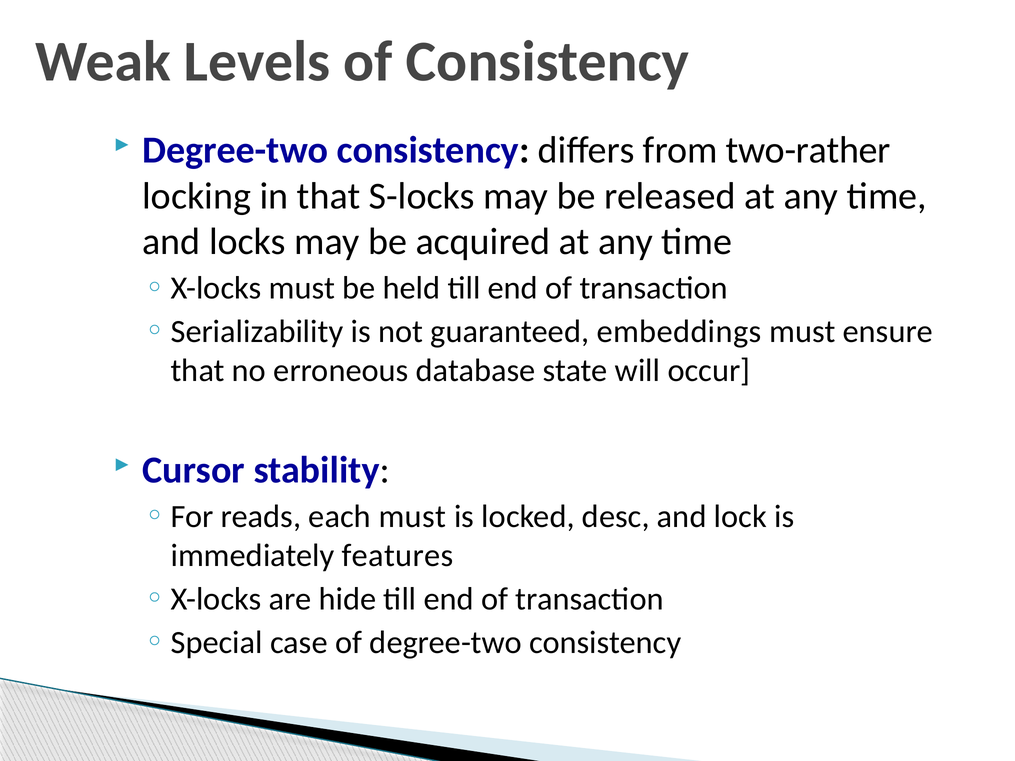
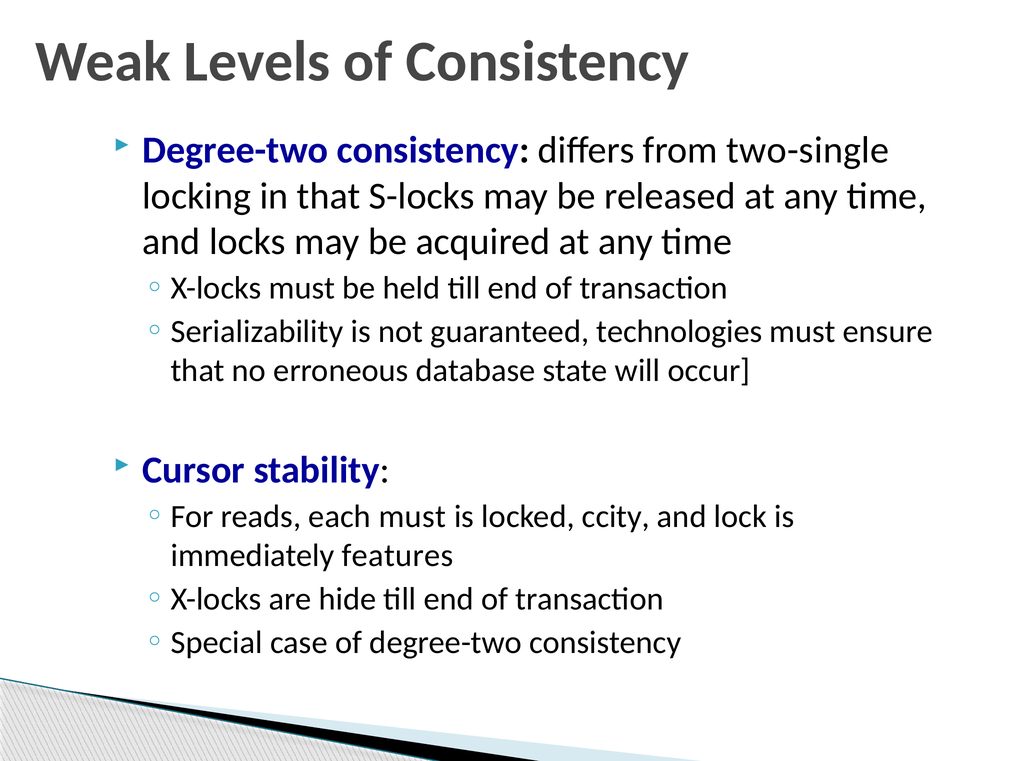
two-rather: two-rather -> two-single
embeddings: embeddings -> technologies
desc: desc -> ccity
